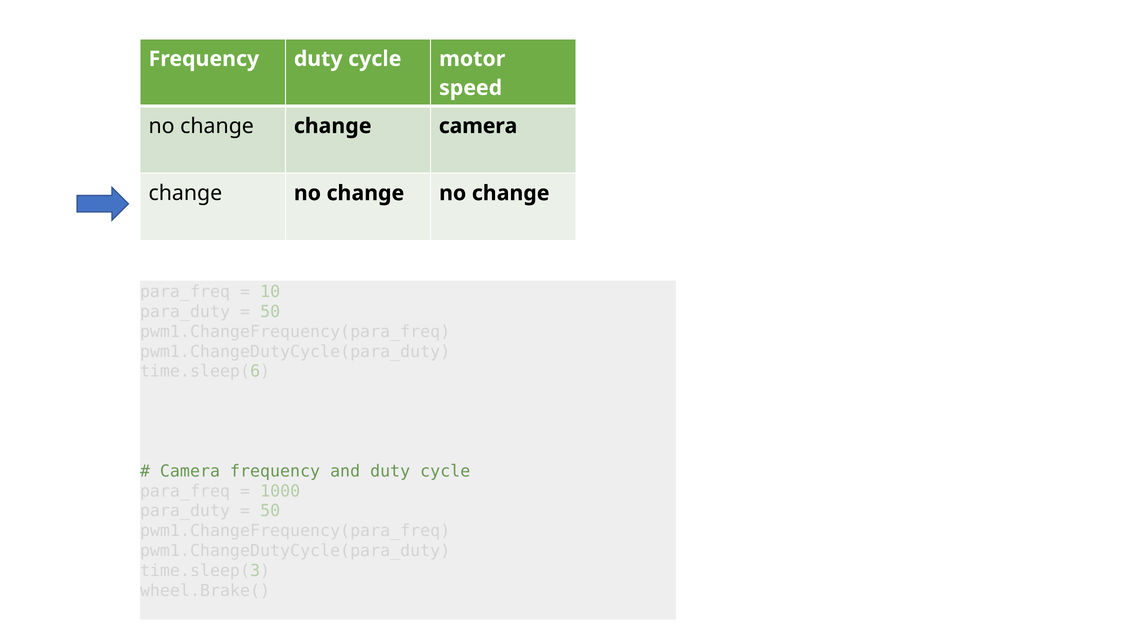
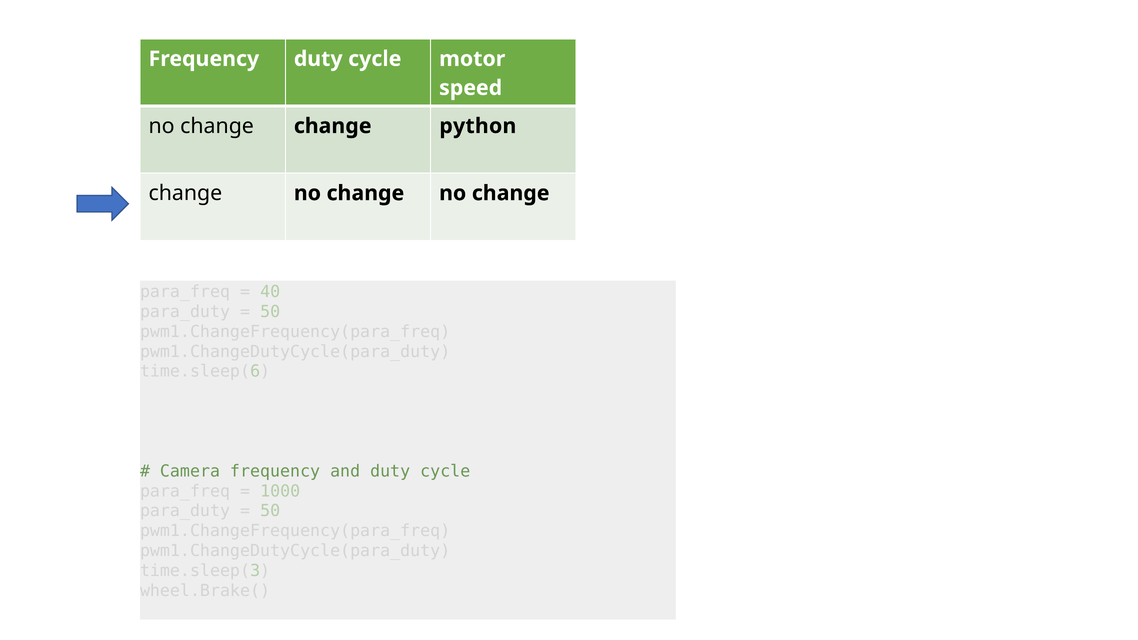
change camera: camera -> python
10: 10 -> 40
